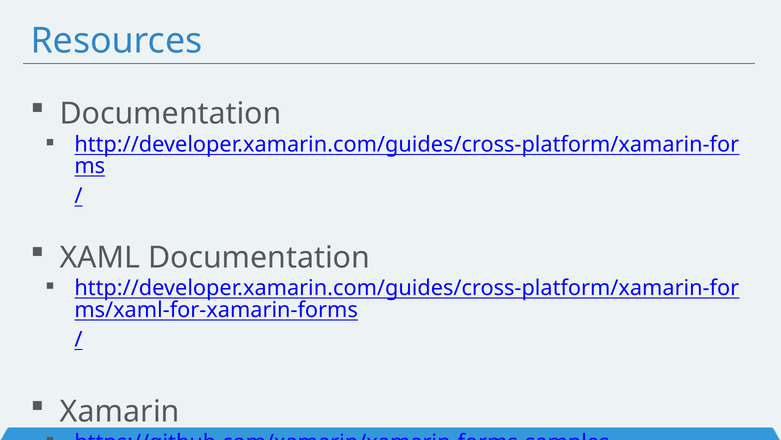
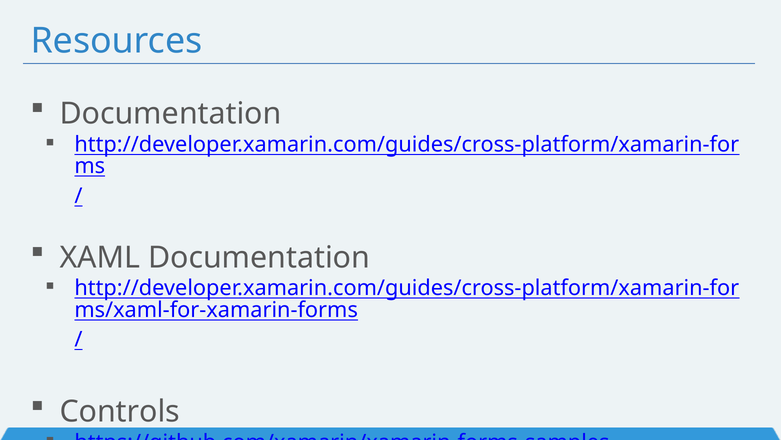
Xamarin: Xamarin -> Controls
